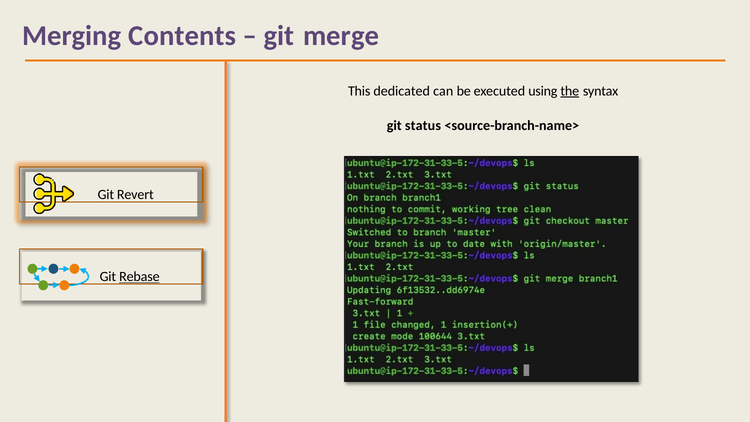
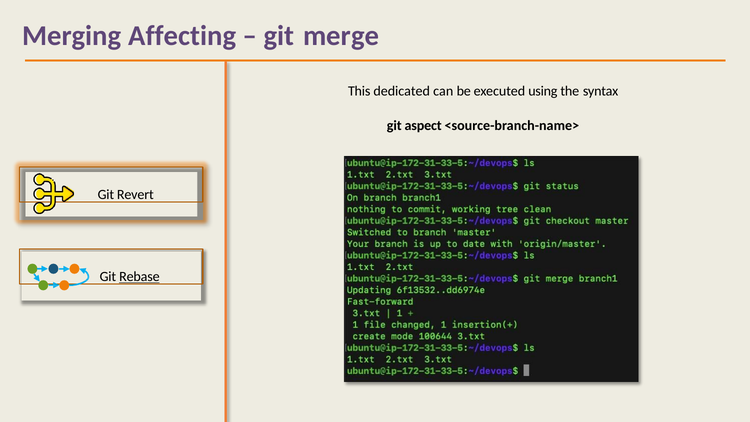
Contents: Contents -> Affecting
the underline: present -> none
status: status -> aspect
